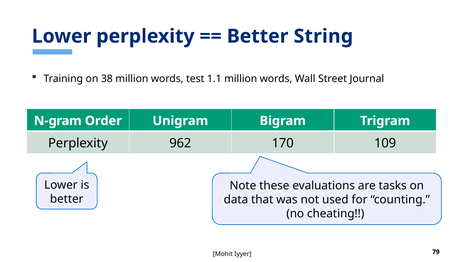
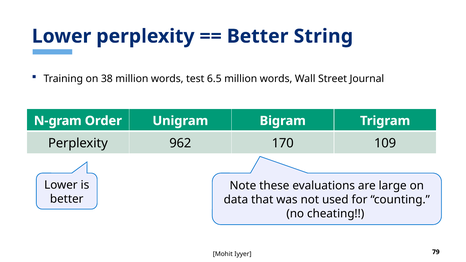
1.1: 1.1 -> 6.5
tasks: tasks -> large
